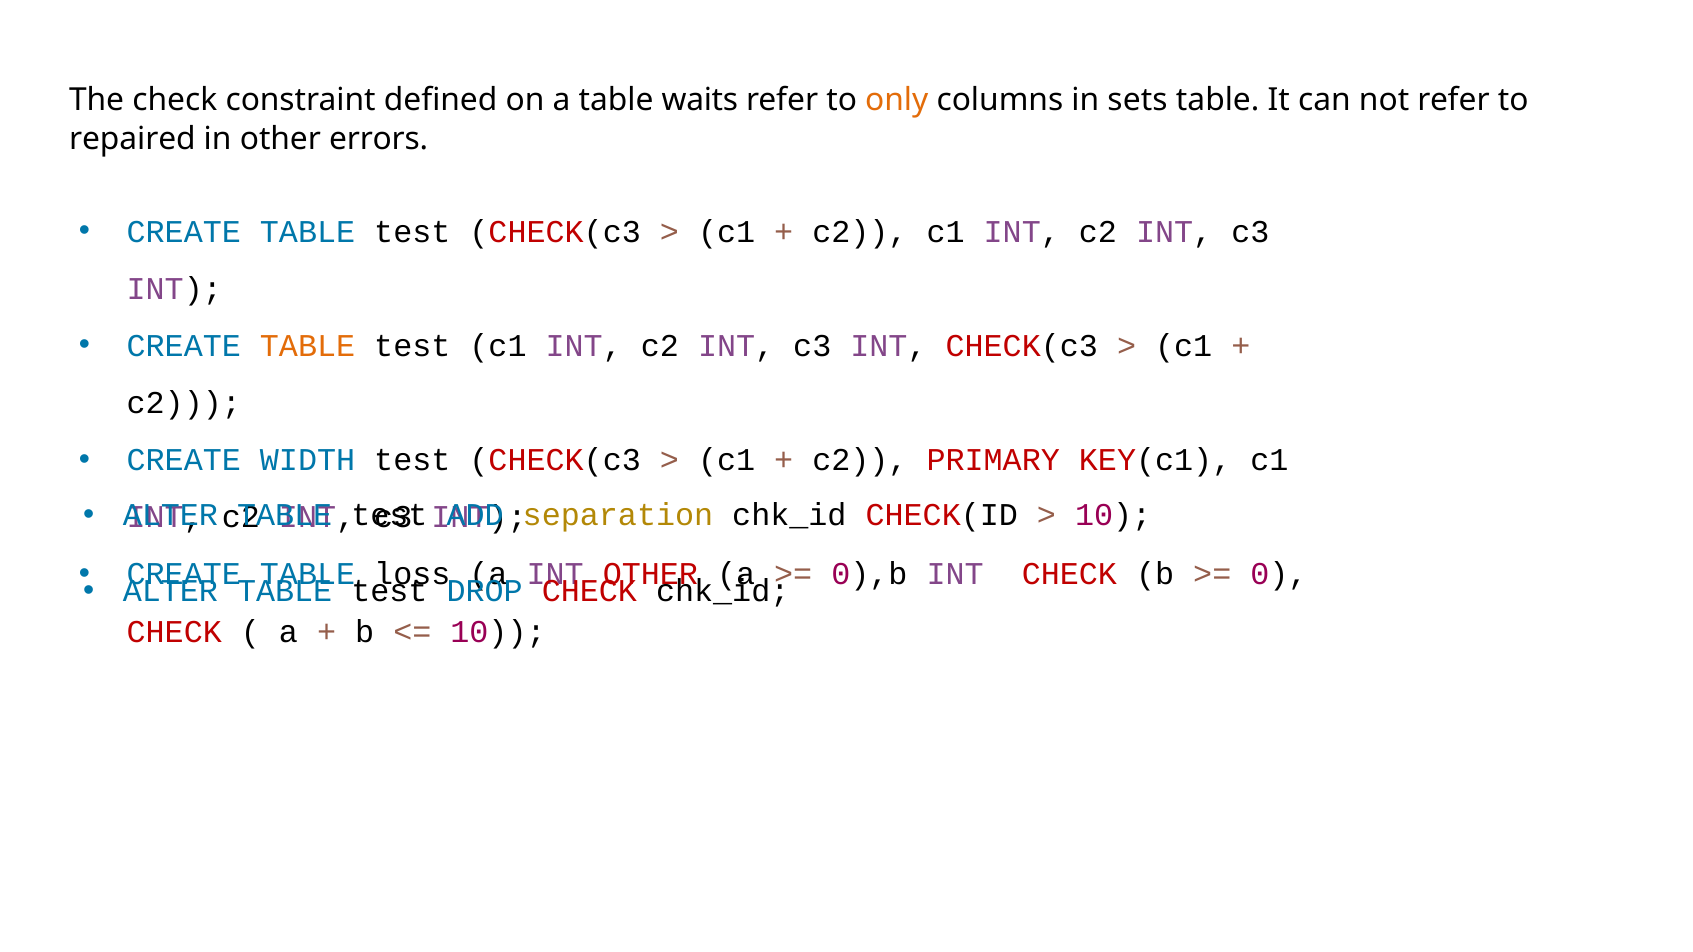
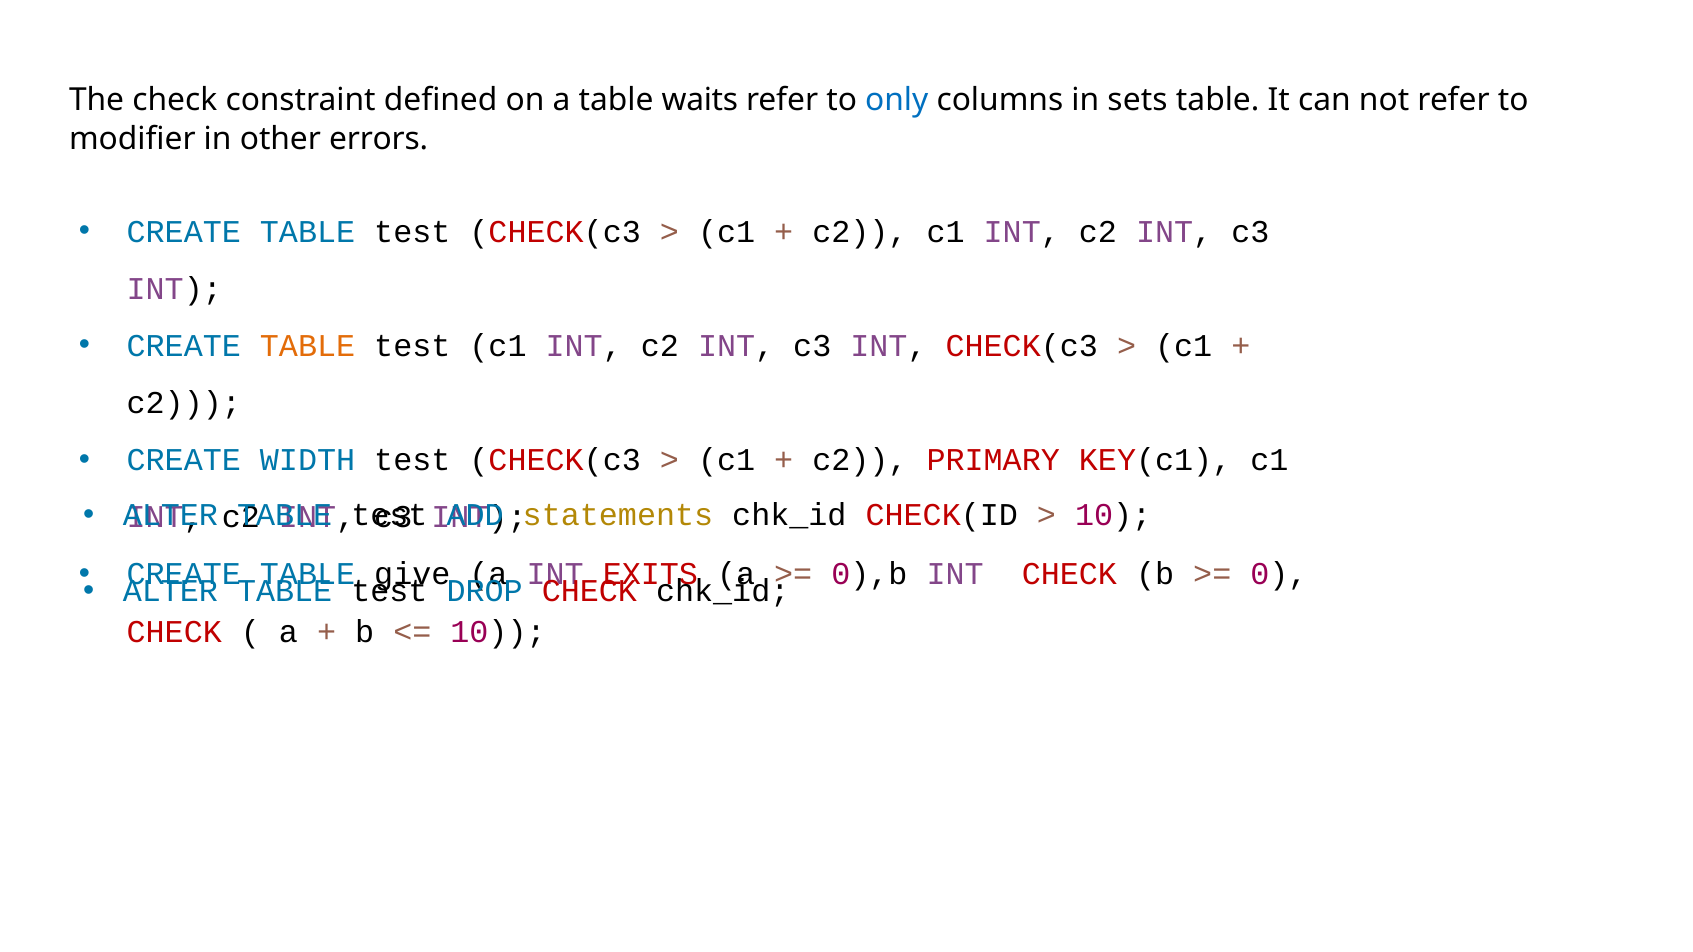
only colour: orange -> blue
repaired: repaired -> modifier
separation: separation -> statements
loss: loss -> give
INT OTHER: OTHER -> EXITS
